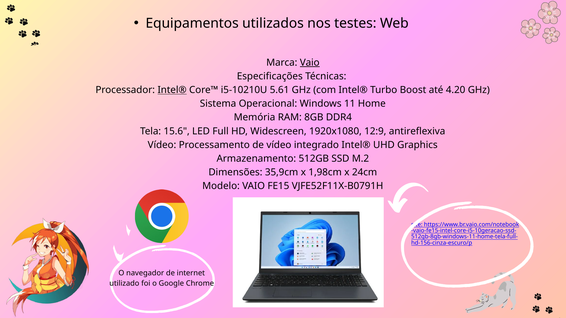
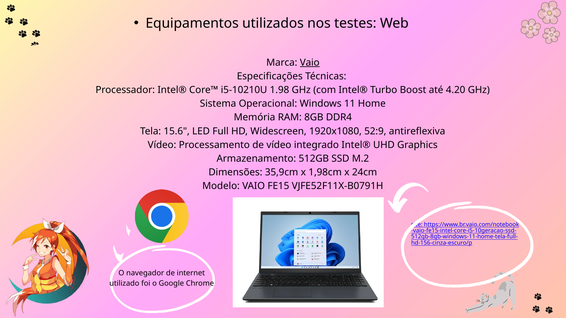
Intel® at (172, 90) underline: present -> none
5.61: 5.61 -> 1.98
12:9: 12:9 -> 52:9
